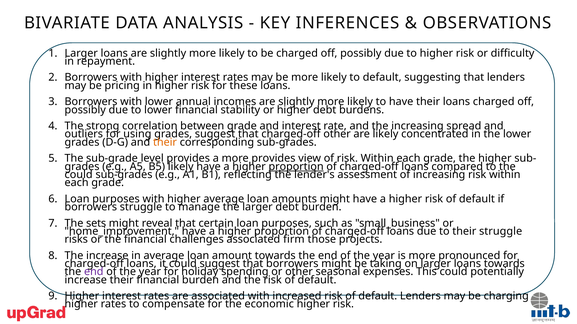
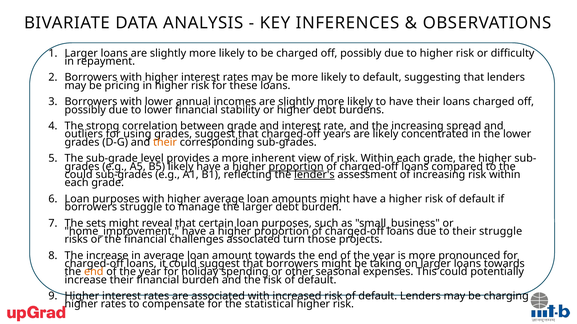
charged-off other: other -> years
more provides: provides -> inherent
lender's underline: none -> present
firm: firm -> turn
end at (94, 272) colour: purple -> orange
economic: economic -> statistical
